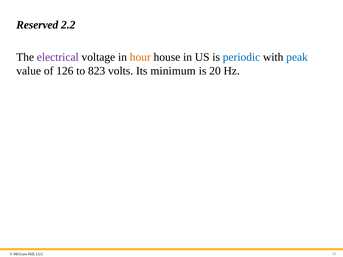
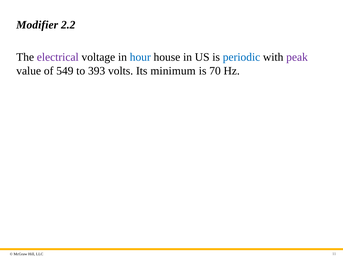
Reserved: Reserved -> Modifier
hour colour: orange -> blue
peak colour: blue -> purple
126: 126 -> 549
823: 823 -> 393
20: 20 -> 70
